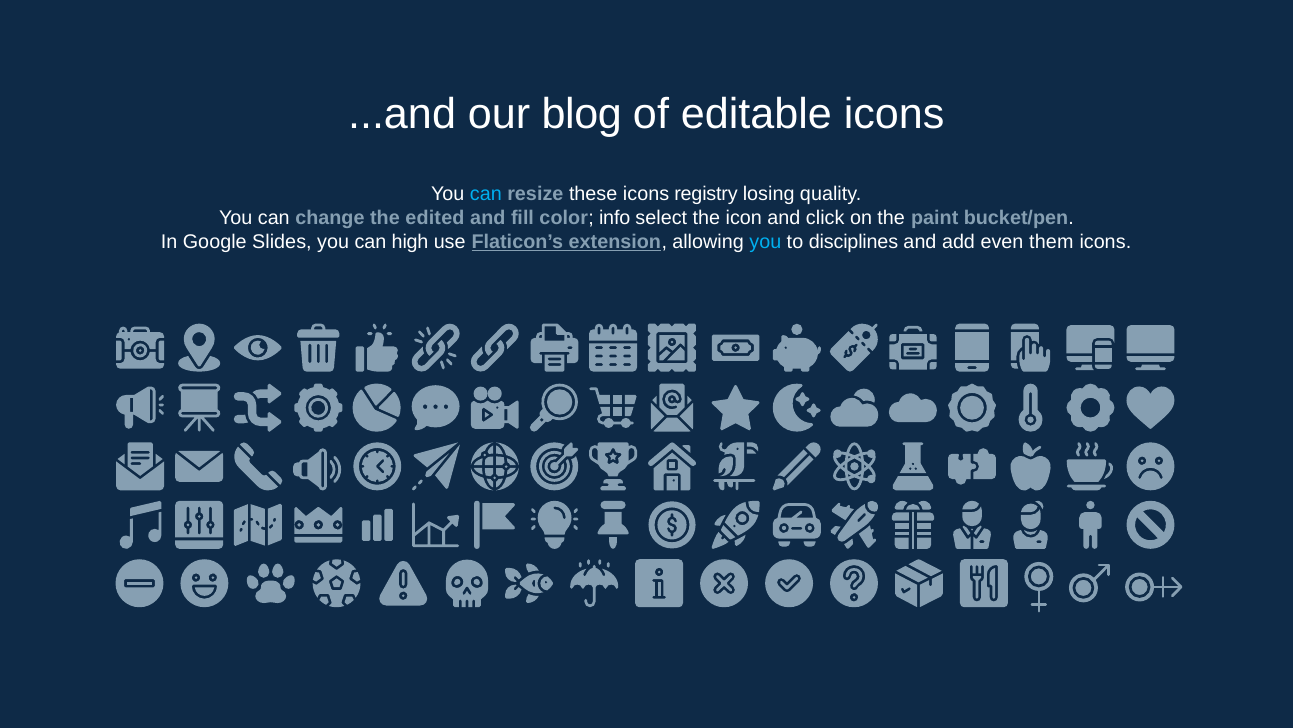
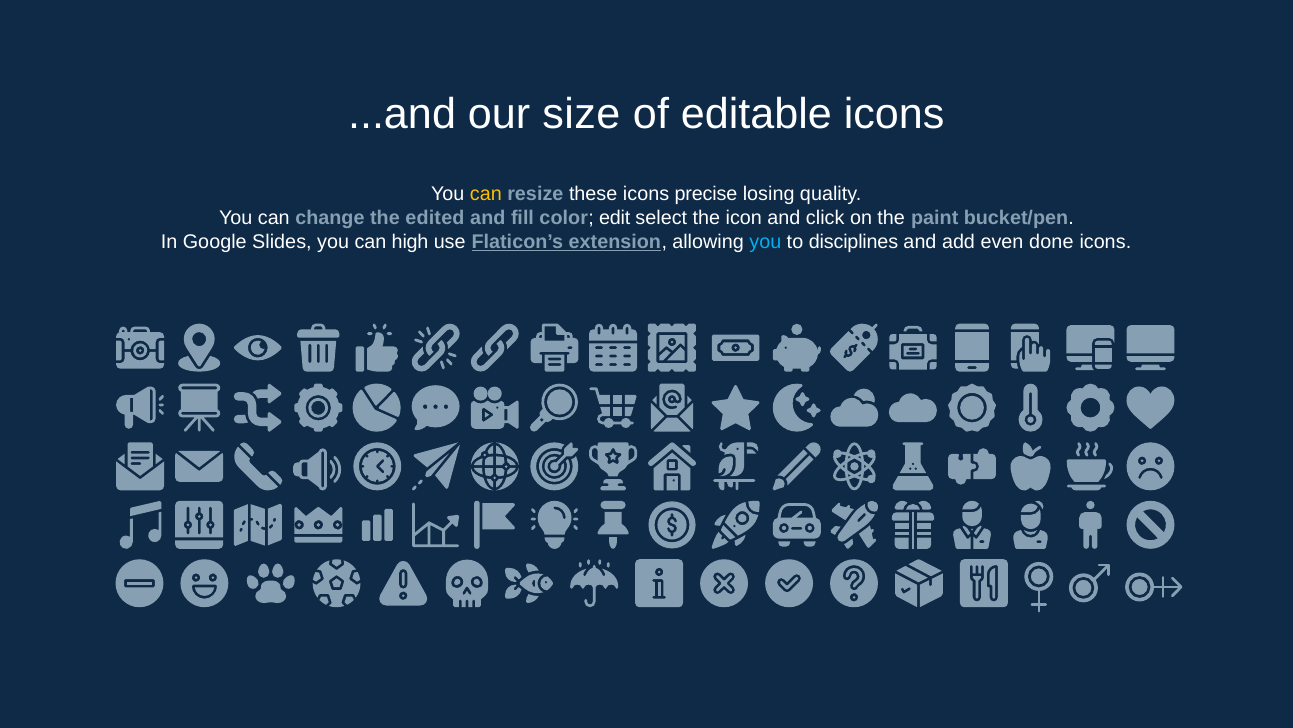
blog: blog -> size
can at (486, 194) colour: light blue -> yellow
registry: registry -> precise
info: info -> edit
them: them -> done
